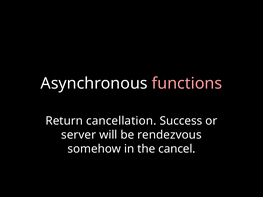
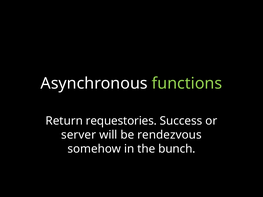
functions colour: pink -> light green
cancellation: cancellation -> requestories
cancel: cancel -> bunch
